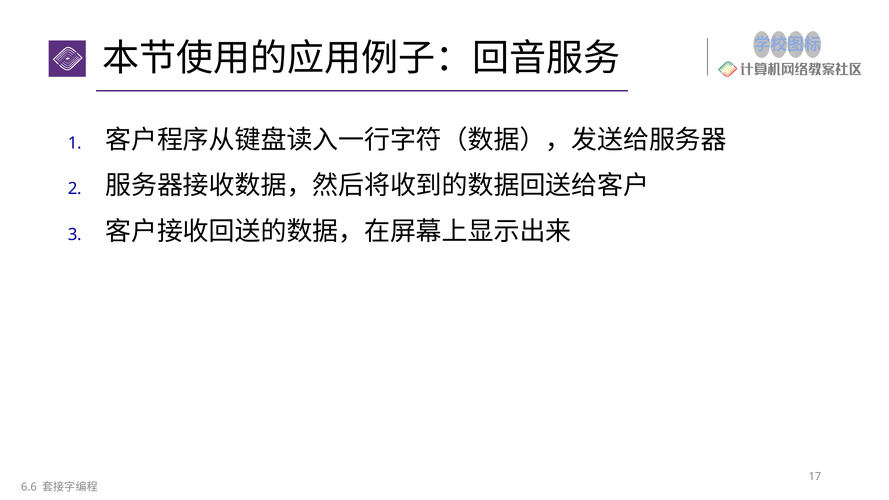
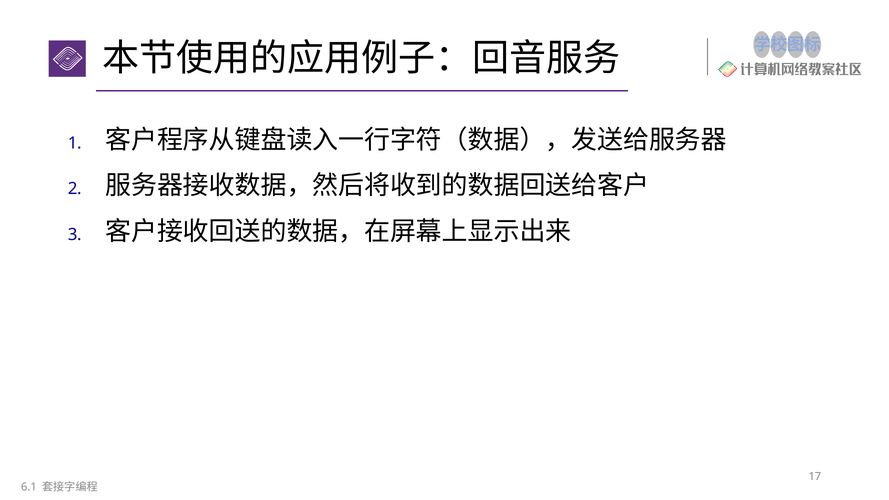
6.6: 6.6 -> 6.1
